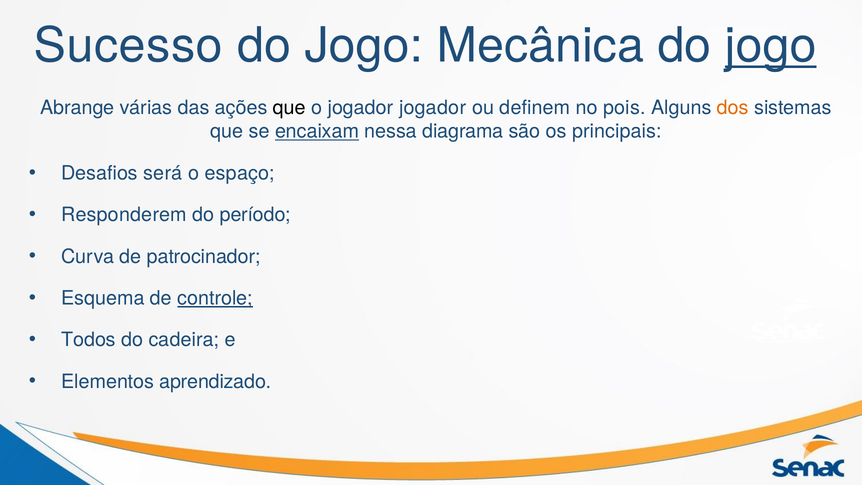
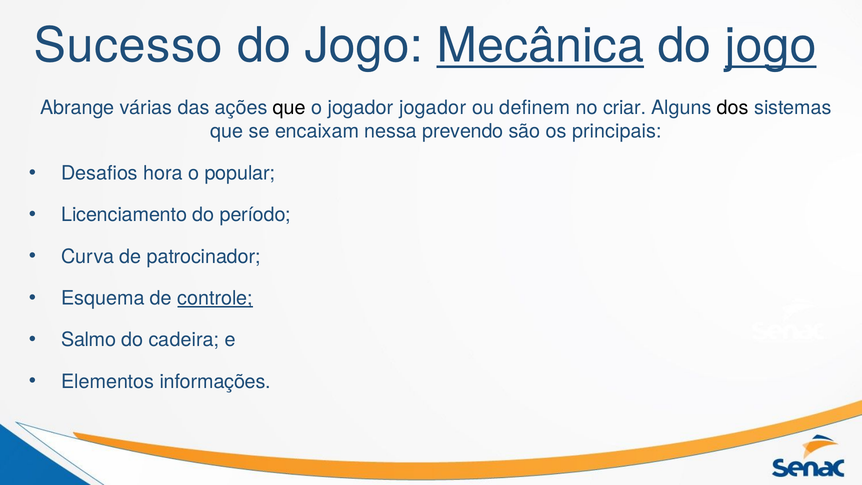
Mecânica underline: none -> present
pois: pois -> criar
dos colour: orange -> black
encaixam underline: present -> none
diagrama: diagrama -> prevendo
será: será -> hora
espaço: espaço -> popular
Responderem: Responderem -> Licenciamento
Todos: Todos -> Salmo
aprendizado: aprendizado -> informações
